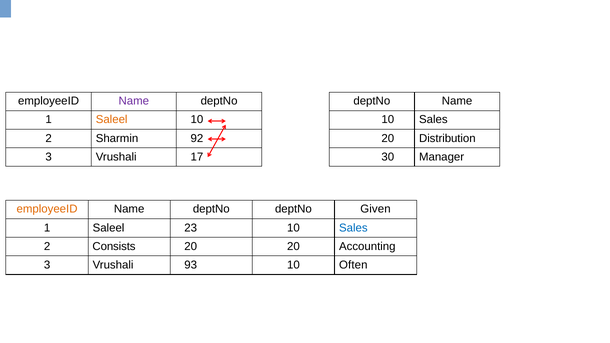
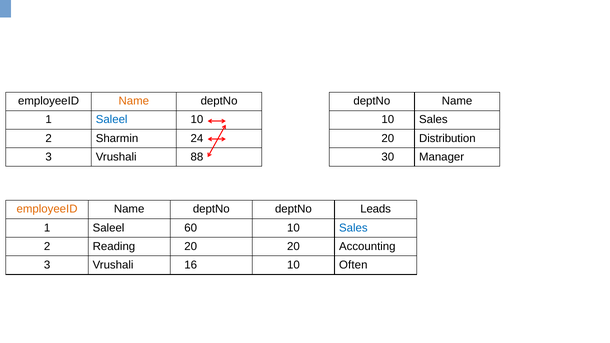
Name at (134, 101) colour: purple -> orange
Saleel at (112, 120) colour: orange -> blue
92: 92 -> 24
17: 17 -> 88
Given: Given -> Leads
23: 23 -> 60
Consists: Consists -> Reading
93: 93 -> 16
